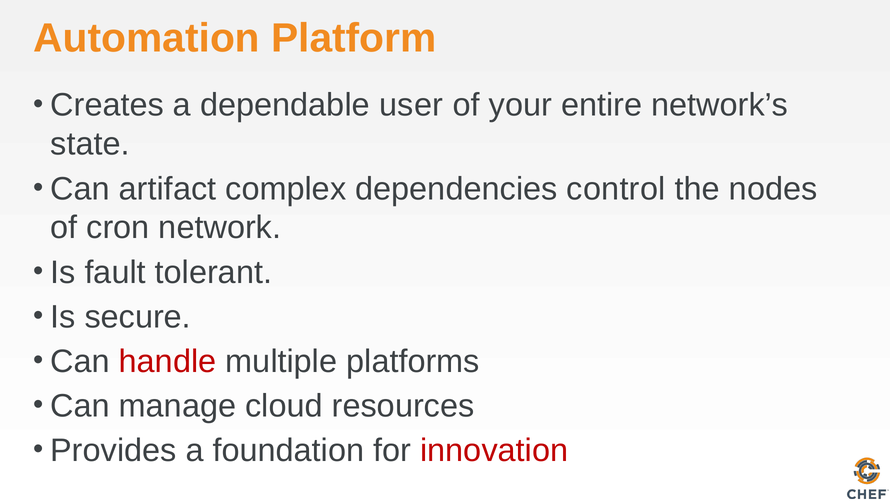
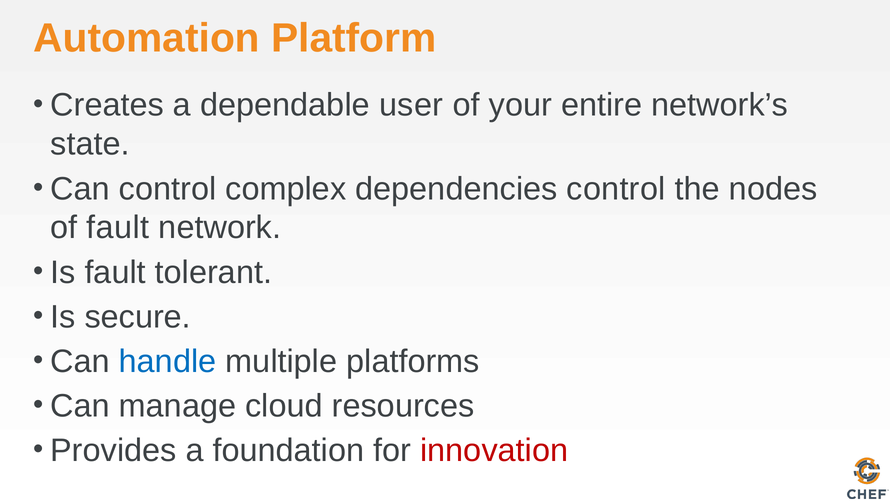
Can artifact: artifact -> control
of cron: cron -> fault
handle colour: red -> blue
